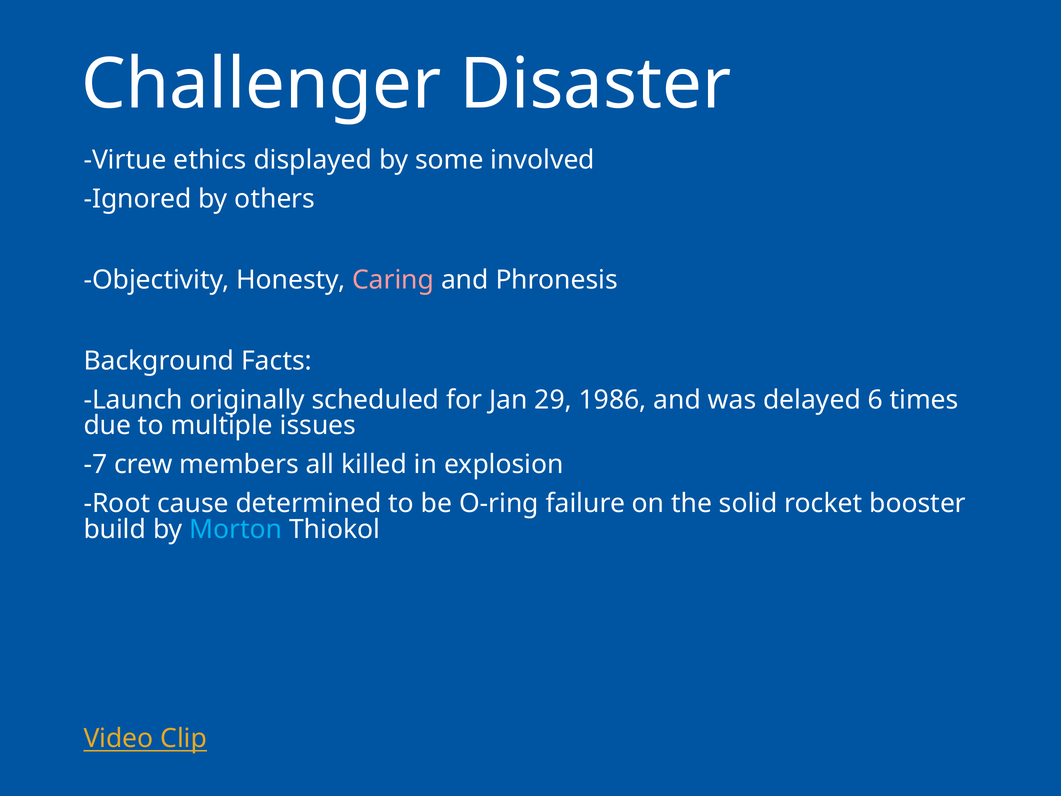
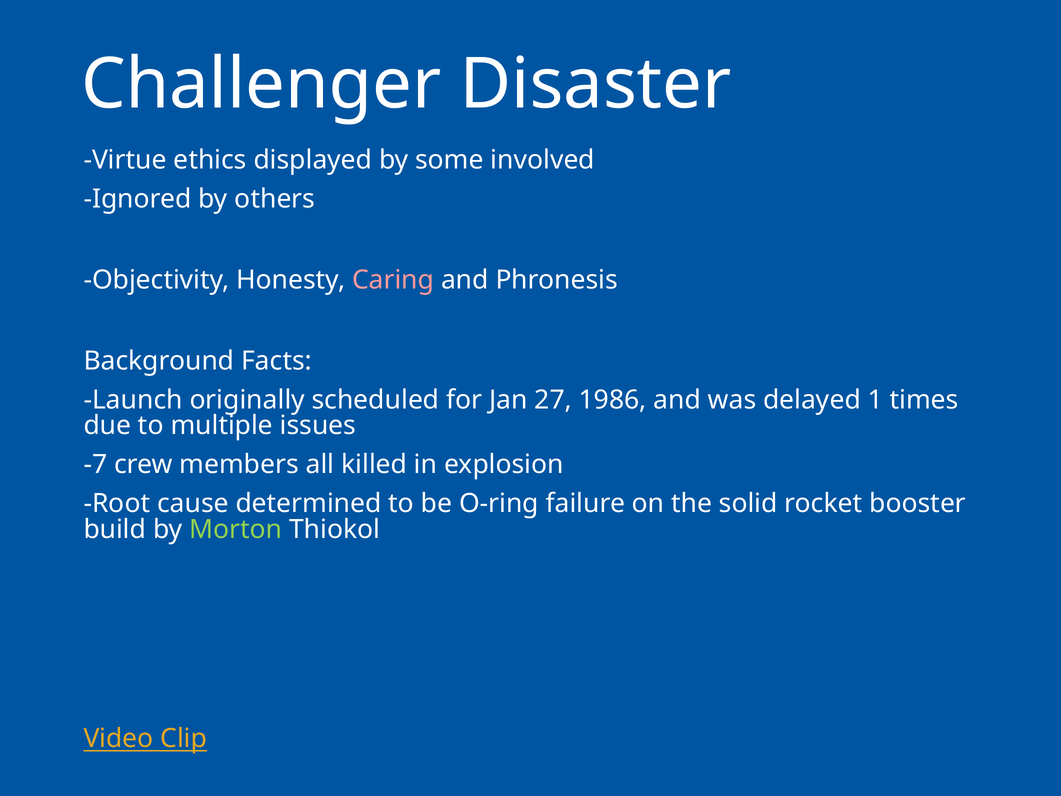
29: 29 -> 27
6: 6 -> 1
Morton colour: light blue -> light green
